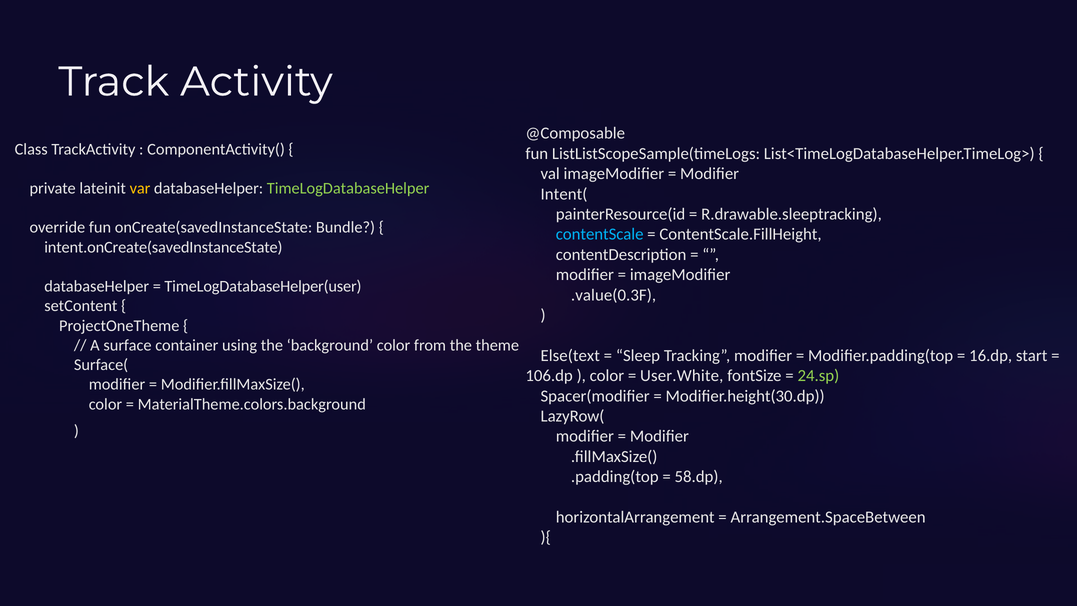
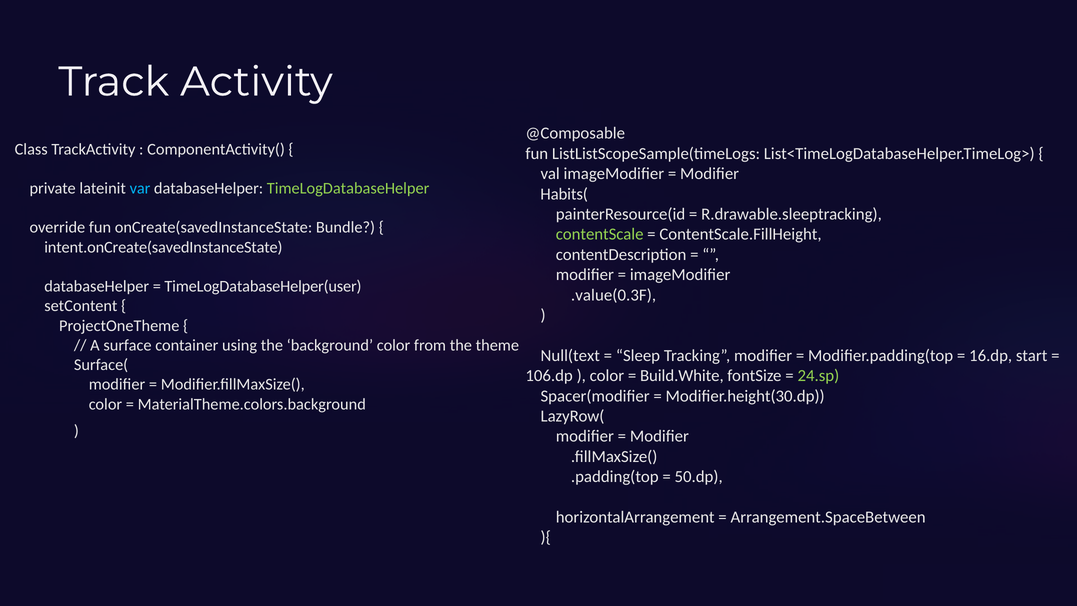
var colour: yellow -> light blue
Intent(: Intent( -> Habits(
contentScale colour: light blue -> light green
Else(text: Else(text -> Null(text
User.White: User.White -> Build.White
58.dp: 58.dp -> 50.dp
